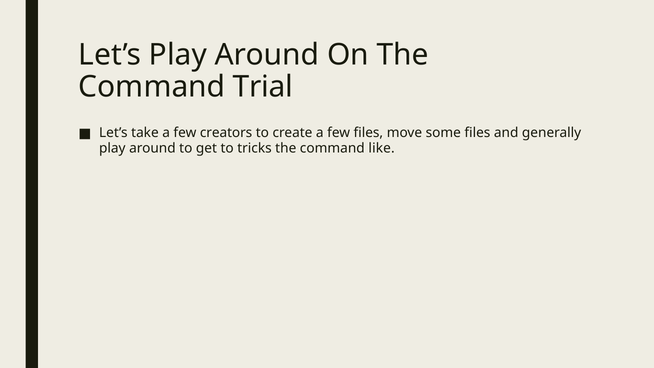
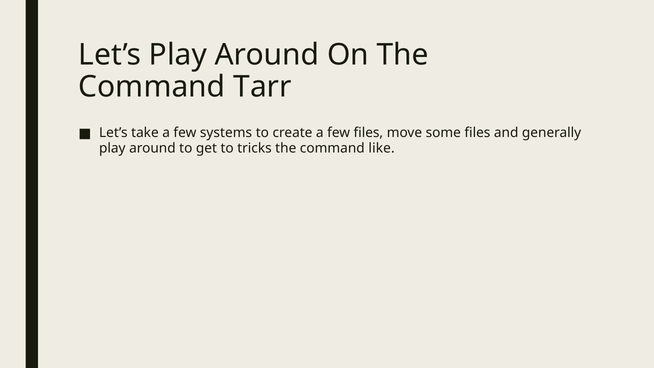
Trial: Trial -> Tarr
creators: creators -> systems
